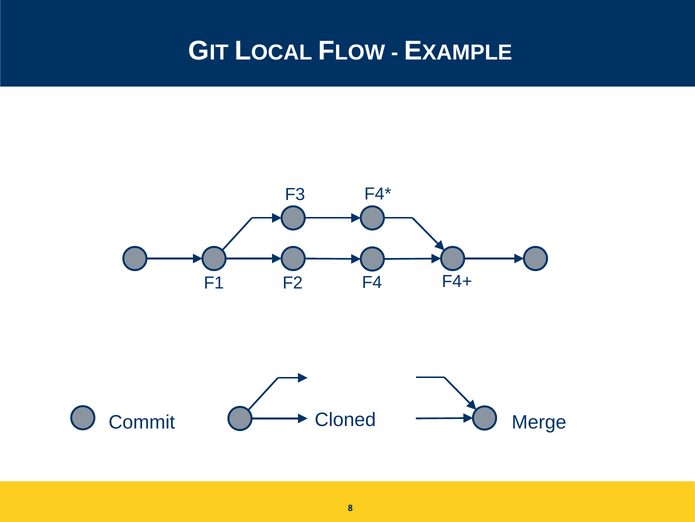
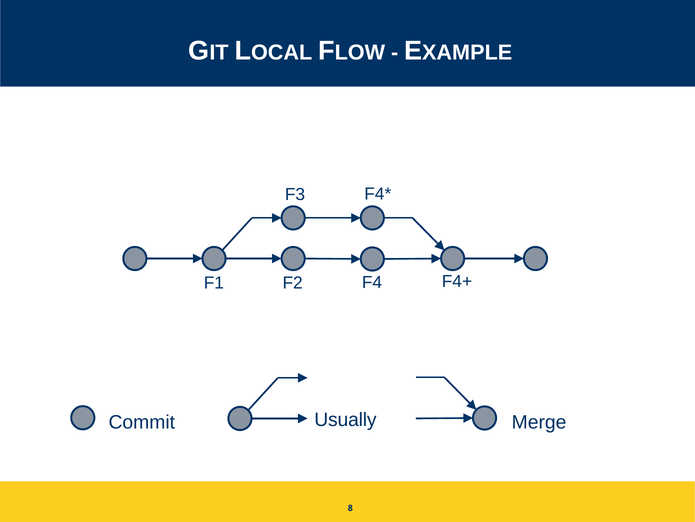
Cloned: Cloned -> Usually
